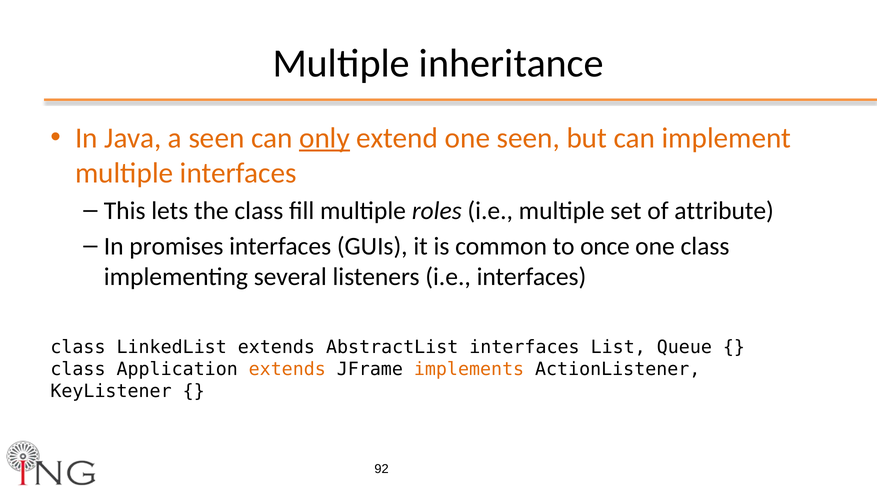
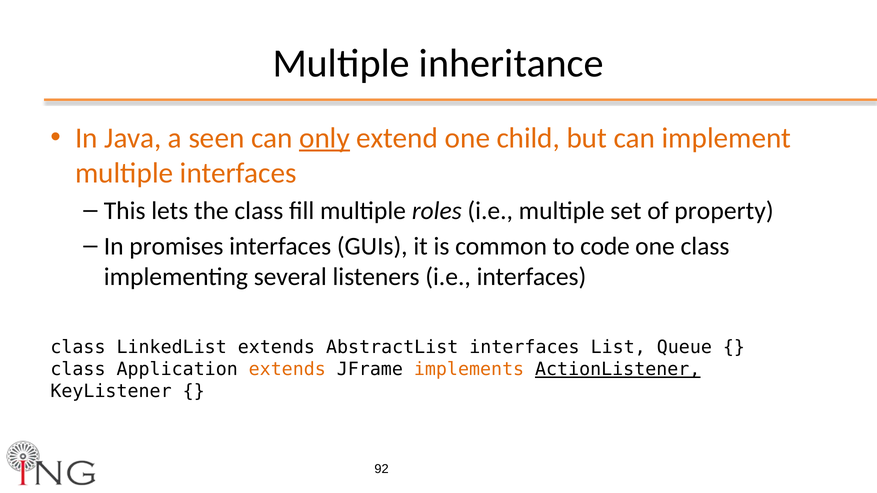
one seen: seen -> child
attribute: attribute -> property
once: once -> code
ActionListener underline: none -> present
